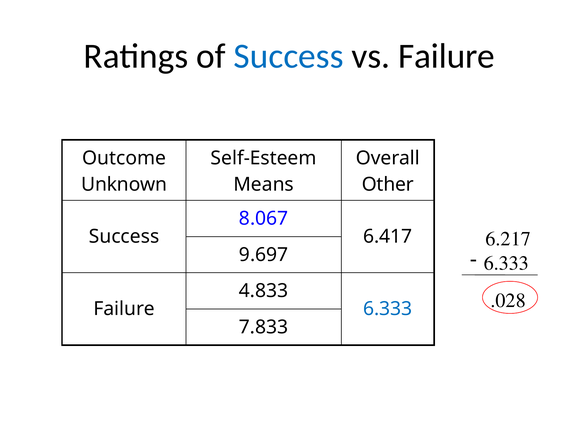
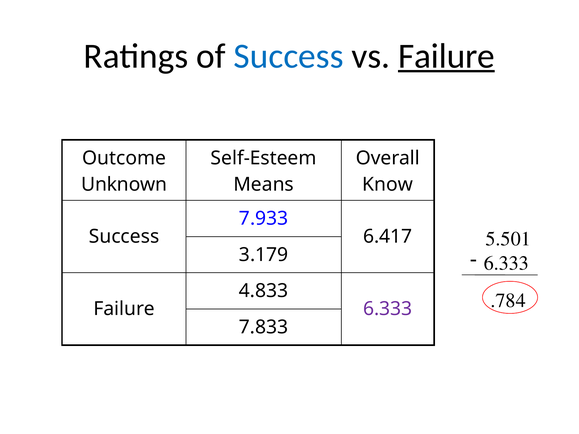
Failure at (447, 56) underline: none -> present
Other: Other -> Know
8.067: 8.067 -> 7.933
6.217: 6.217 -> 5.501
9.697: 9.697 -> 3.179
.028: .028 -> .784
6.333 at (388, 309) colour: blue -> purple
